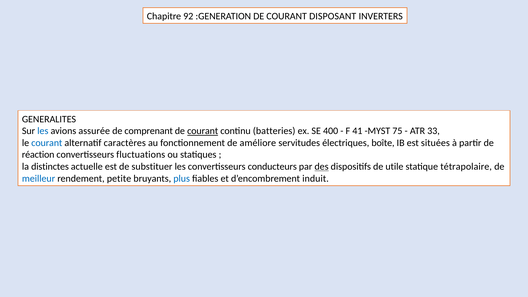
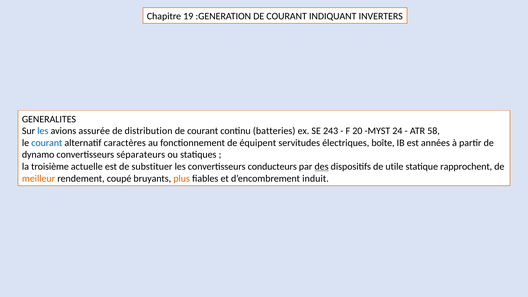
92: 92 -> 19
DISPOSANT: DISPOSANT -> INDIQUANT
comprenant: comprenant -> distribution
courant at (203, 131) underline: present -> none
400: 400 -> 243
41: 41 -> 20
75: 75 -> 24
33: 33 -> 58
améliore: améliore -> équipent
situées: situées -> années
réaction: réaction -> dynamo
fluctuations: fluctuations -> séparateurs
distinctes: distinctes -> troisième
tétrapolaire: tétrapolaire -> rapprochent
meilleur colour: blue -> orange
petite: petite -> coupé
plus colour: blue -> orange
